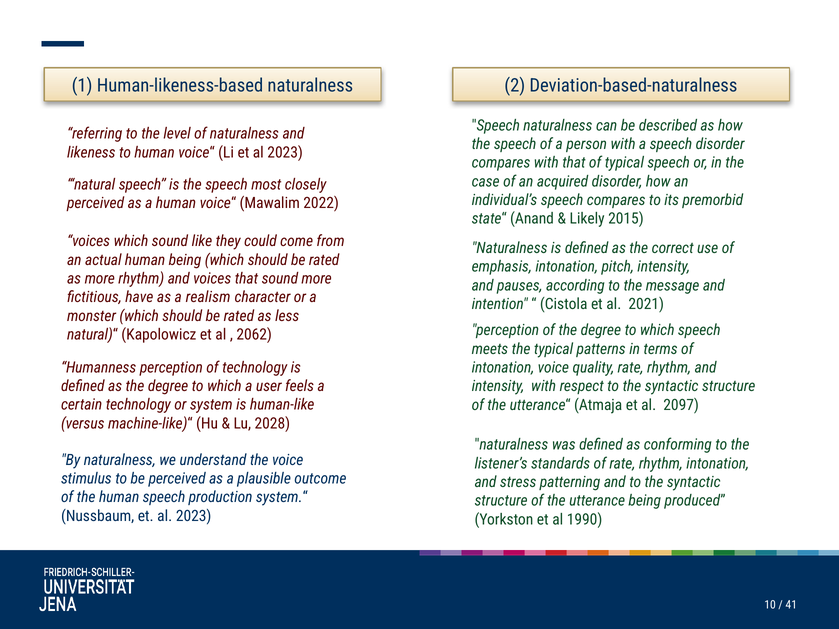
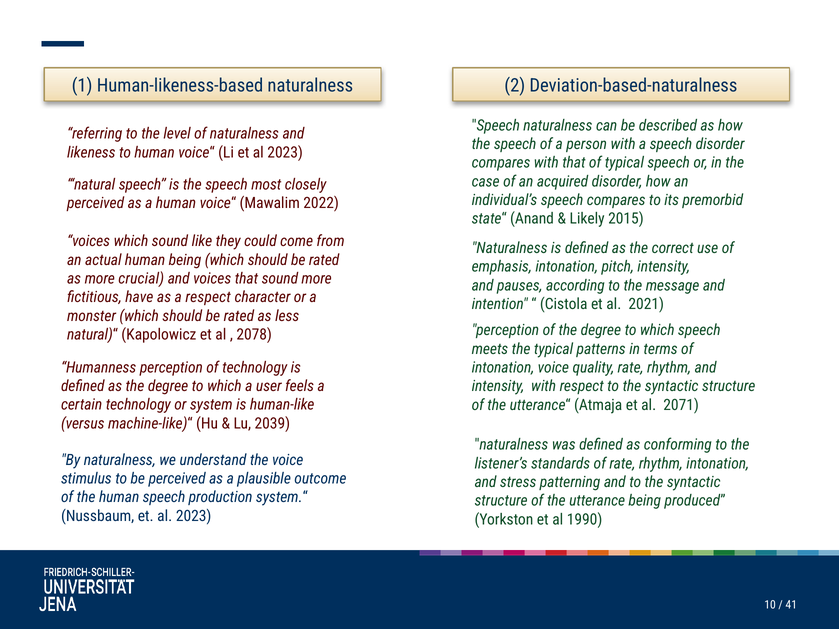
more rhythm: rhythm -> crucial
a realism: realism -> respect
2062: 2062 -> 2078
2097: 2097 -> 2071
2028: 2028 -> 2039
